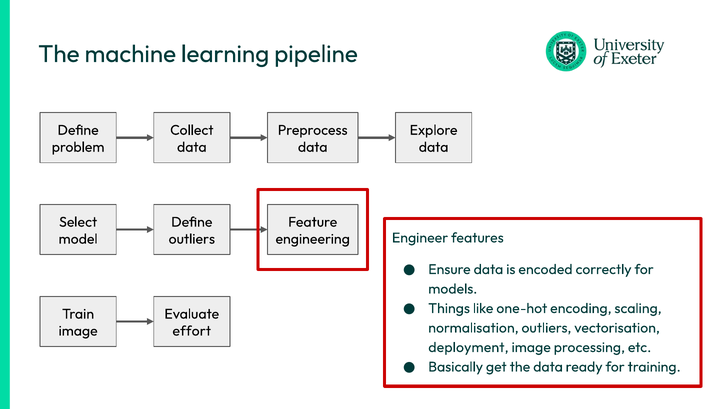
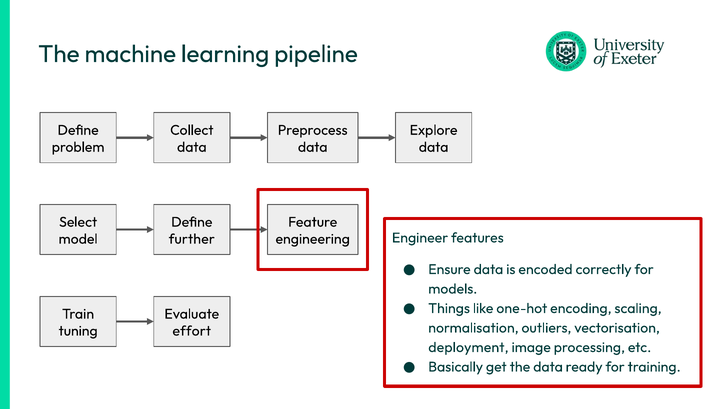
outliers at (192, 239): outliers -> further
image at (78, 330): image -> tuning
